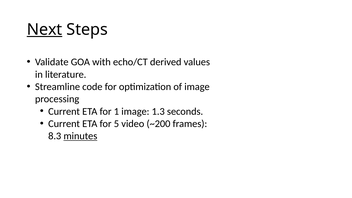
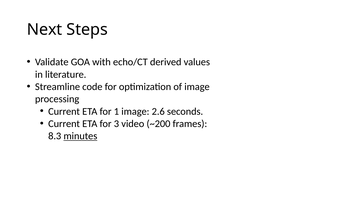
Next underline: present -> none
1.3: 1.3 -> 2.6
5: 5 -> 3
